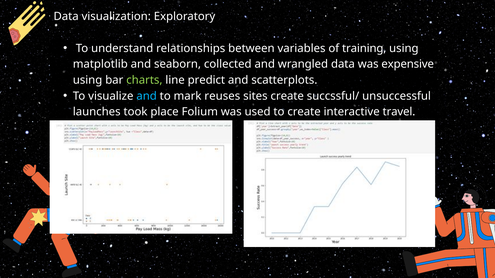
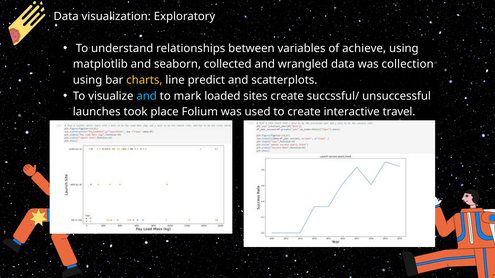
training: training -> achieve
expensive: expensive -> collection
charts colour: light green -> yellow
reuses: reuses -> loaded
